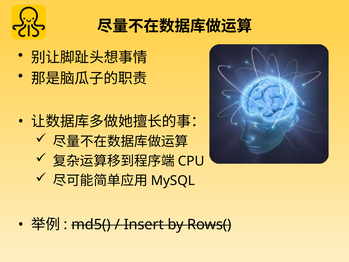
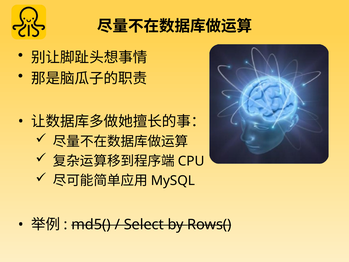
Insert: Insert -> Select
